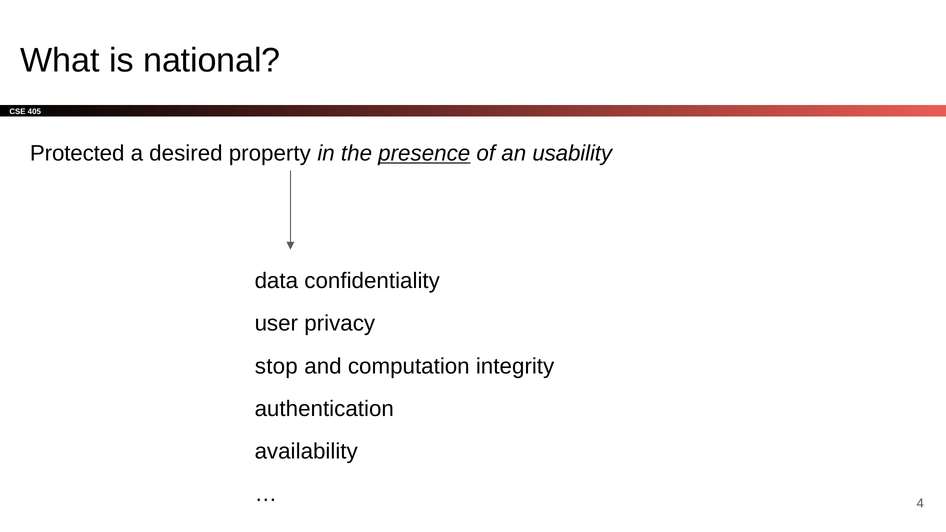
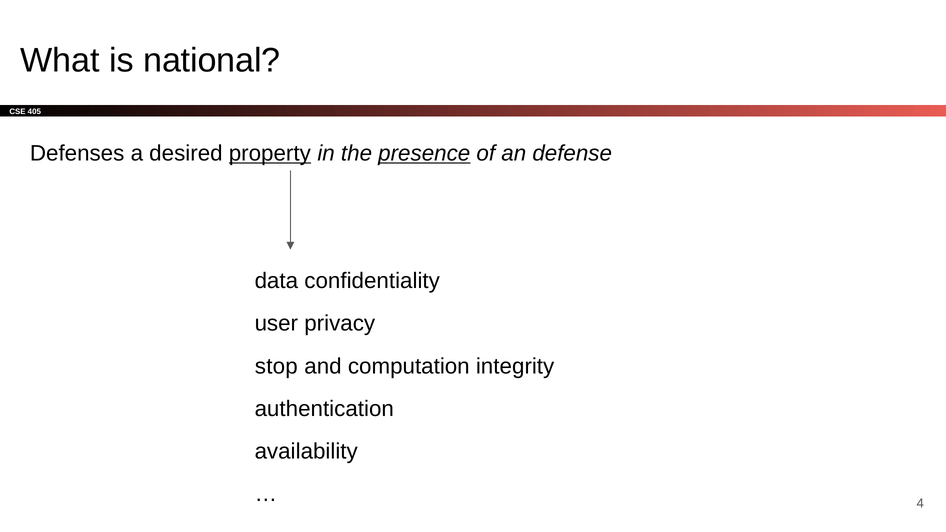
Protected: Protected -> Defenses
property underline: none -> present
usability: usability -> defense
